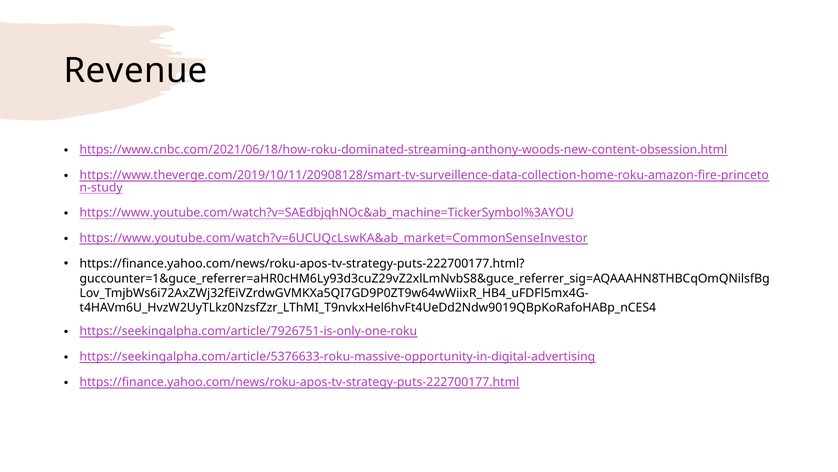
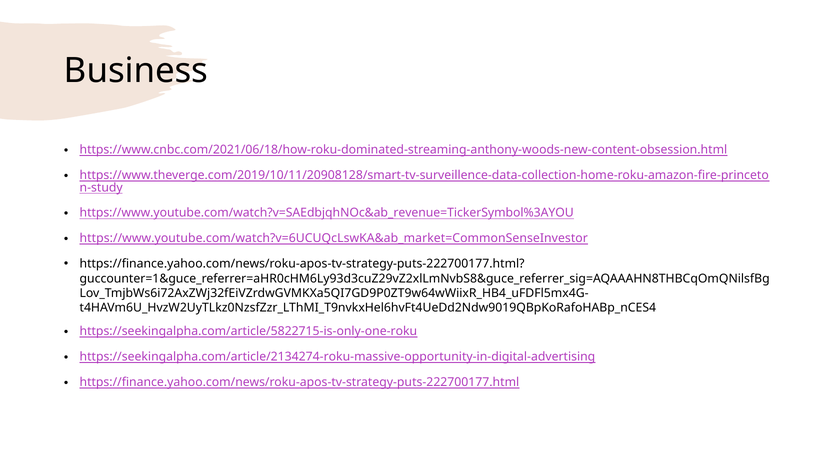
Revenue: Revenue -> Business
https://www.youtube.com/watch?v=SAEdbjqhNOc&ab_machine=TickerSymbol%3AYOU: https://www.youtube.com/watch?v=SAEdbjqhNOc&ab_machine=TickerSymbol%3AYOU -> https://www.youtube.com/watch?v=SAEdbjqhNOc&ab_revenue=TickerSymbol%3AYOU
https://seekingalpha.com/article/7926751-is-only-one-roku: https://seekingalpha.com/article/7926751-is-only-one-roku -> https://seekingalpha.com/article/5822715-is-only-one-roku
https://seekingalpha.com/article/5376633-roku-massive-opportunity-in-digital-advertising: https://seekingalpha.com/article/5376633-roku-massive-opportunity-in-digital-advertising -> https://seekingalpha.com/article/2134274-roku-massive-opportunity-in-digital-advertising
